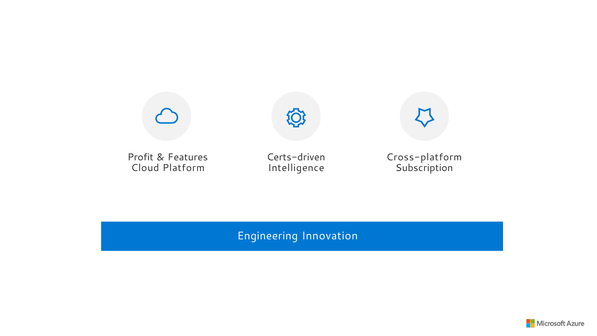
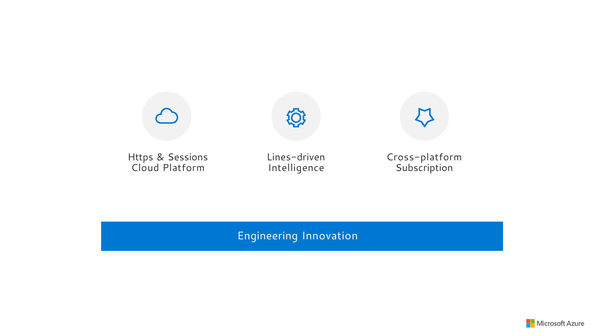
Profit: Profit -> Https
Features: Features -> Sessions
Certs-driven: Certs-driven -> Lines-driven
